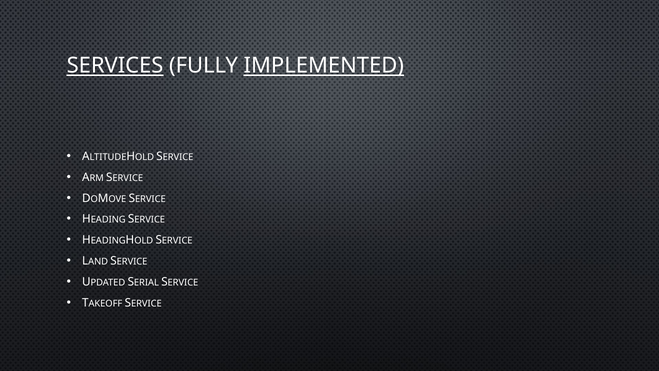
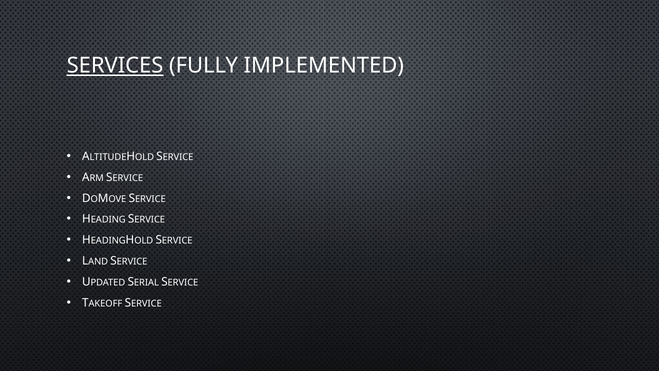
IMPLEMENTED underline: present -> none
